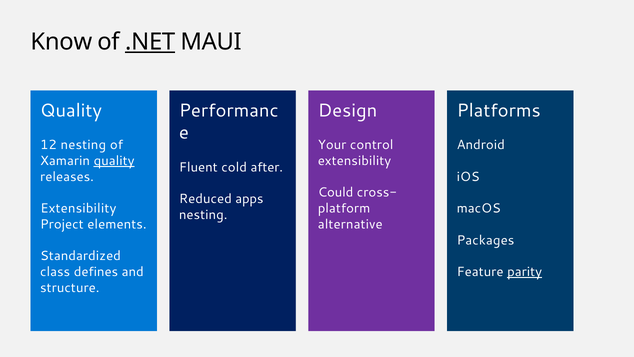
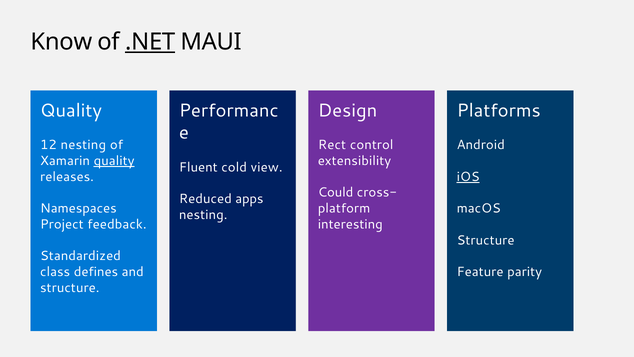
Your: Your -> Rect
after: after -> view
iOS underline: none -> present
Extensibility at (78, 208): Extensibility -> Namespaces
elements: elements -> feedback
alternative: alternative -> interesting
Packages at (486, 240): Packages -> Structure
parity underline: present -> none
